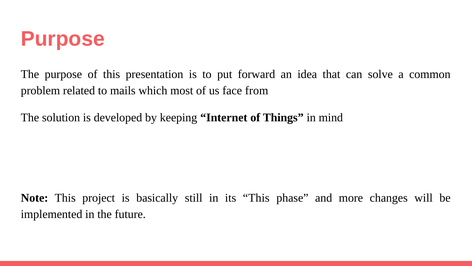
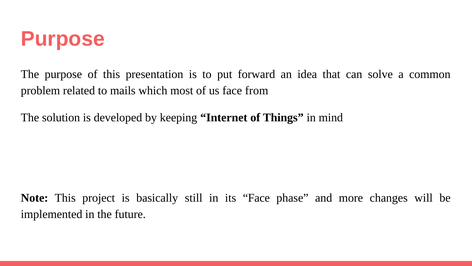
its This: This -> Face
